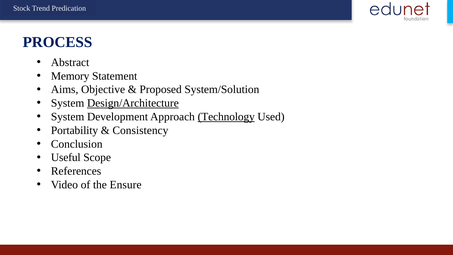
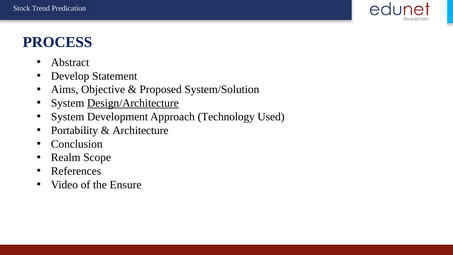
Memory: Memory -> Develop
Technology underline: present -> none
Consistency: Consistency -> Architecture
Useful: Useful -> Realm
